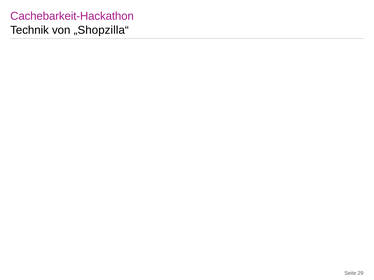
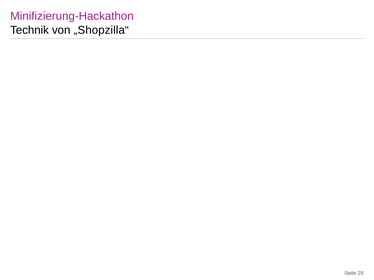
Cachebarkeit-Hackathon: Cachebarkeit-Hackathon -> Minifizierung-Hackathon
